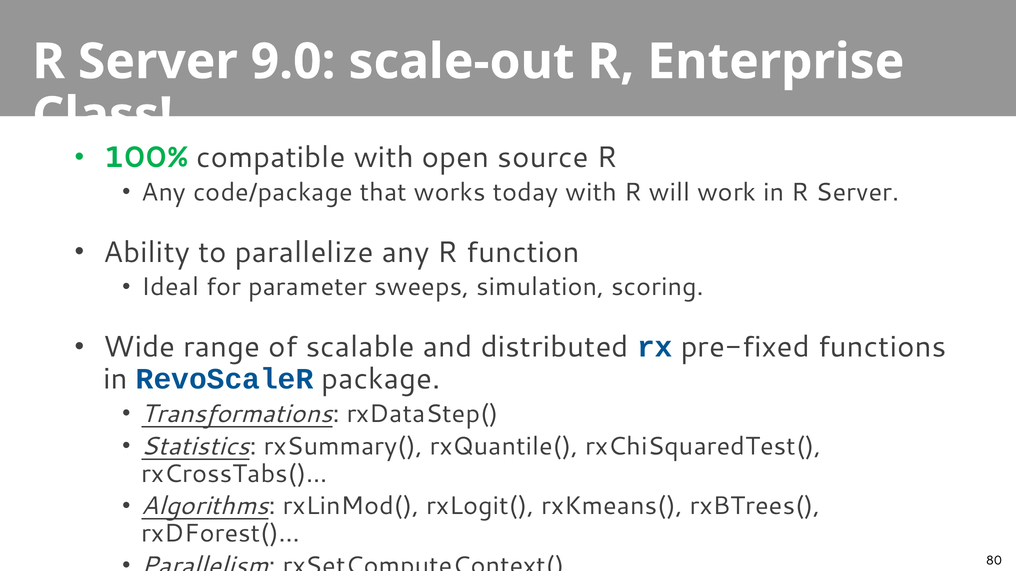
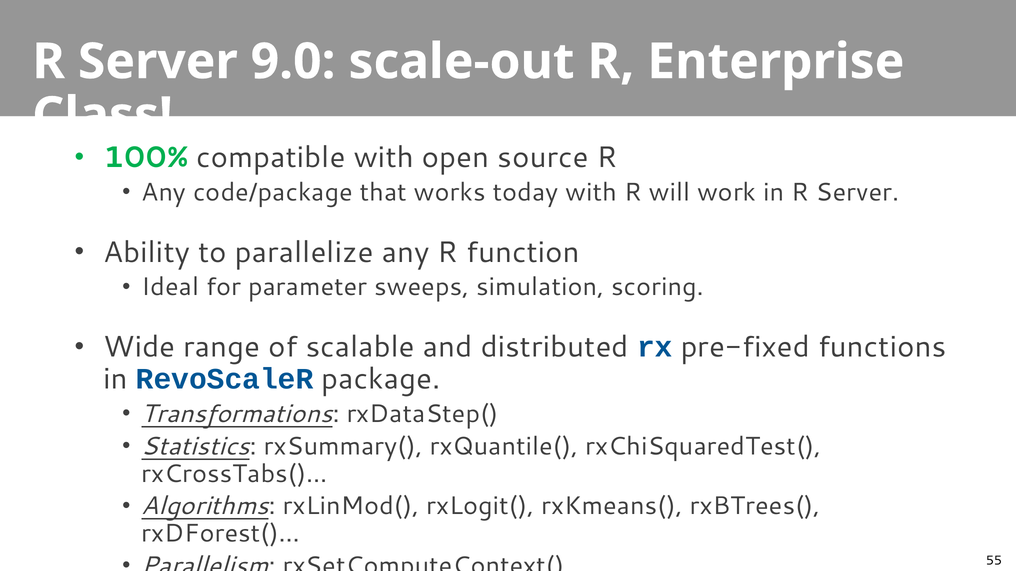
80: 80 -> 55
